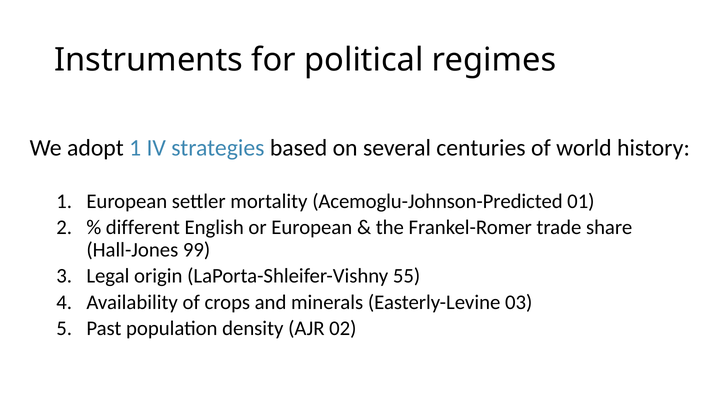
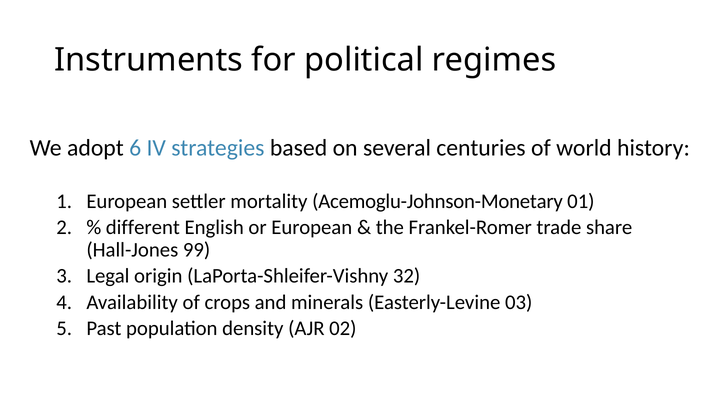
adopt 1: 1 -> 6
Acemoglu-Johnson-Predicted: Acemoglu-Johnson-Predicted -> Acemoglu-Johnson-Monetary
55: 55 -> 32
